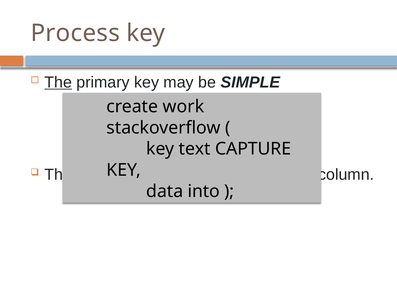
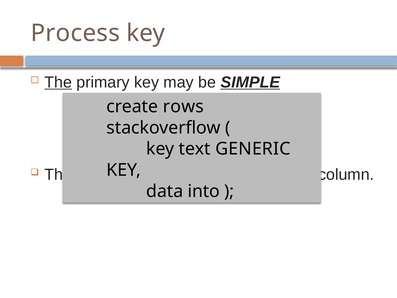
SIMPLE underline: none -> present
work: work -> rows
CAPTURE: CAPTURE -> GENERIC
